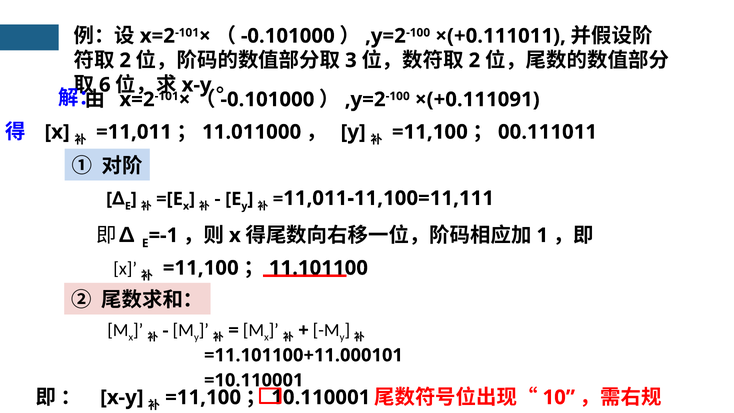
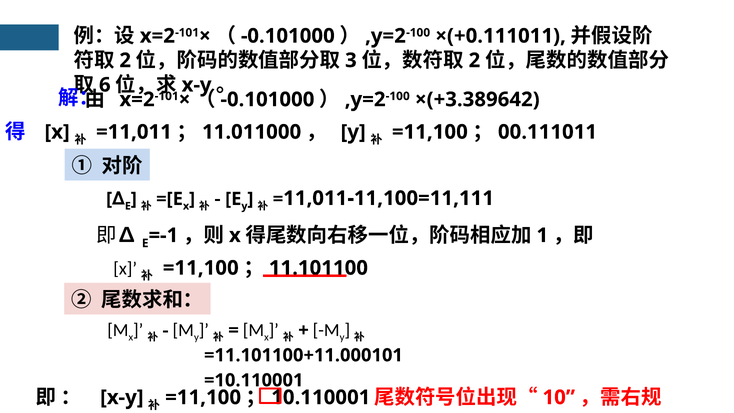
×(+0.111091: ×(+0.111091 -> ×(+3.389642
